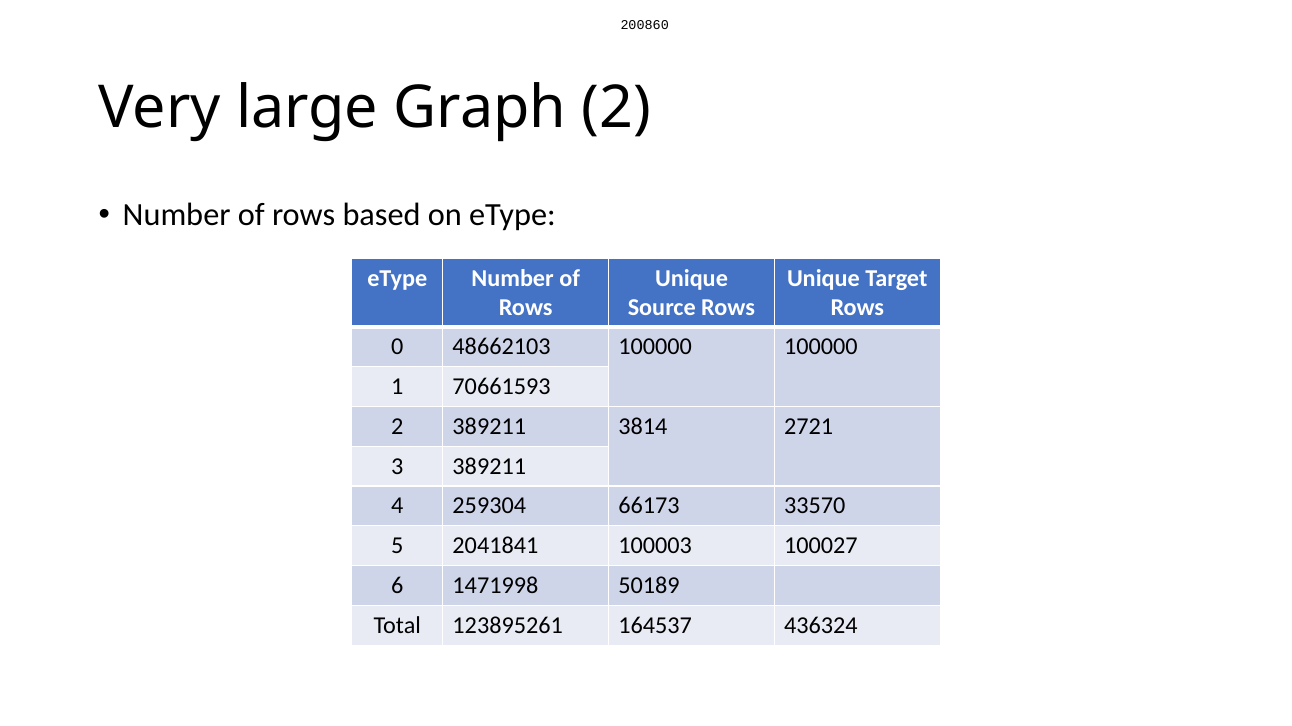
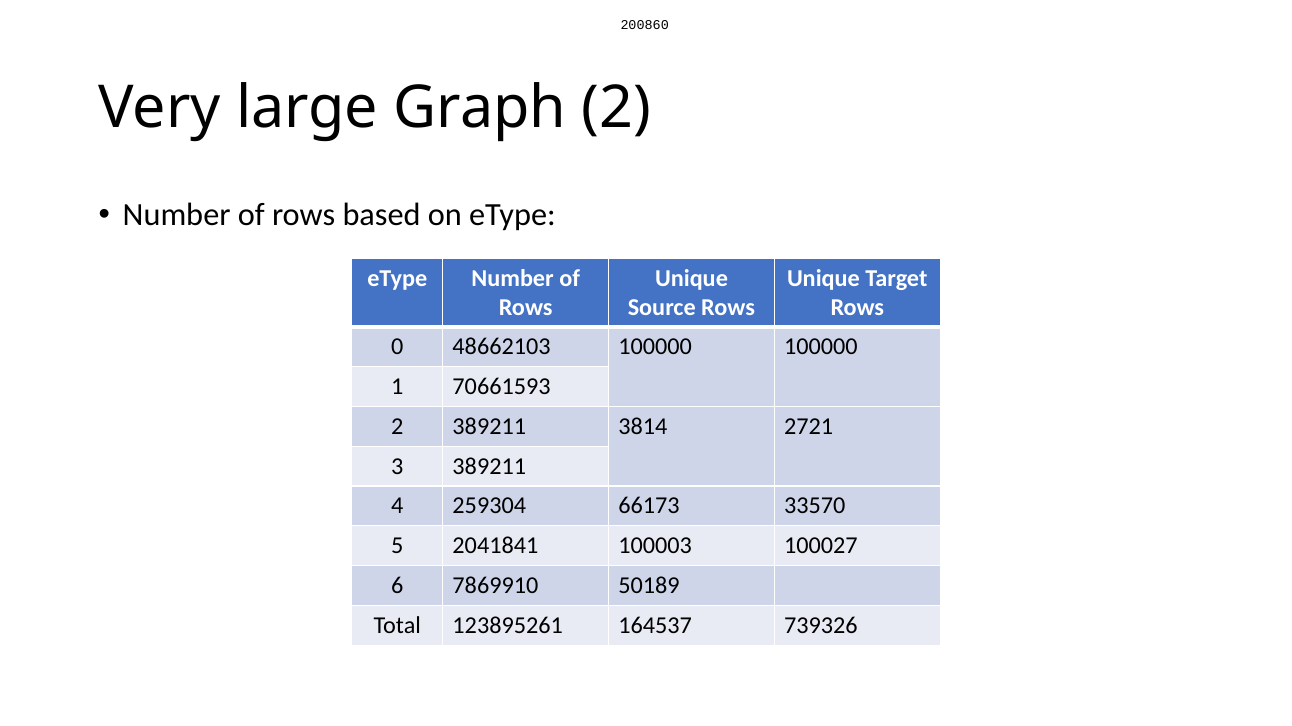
1471998: 1471998 -> 7869910
436324: 436324 -> 739326
